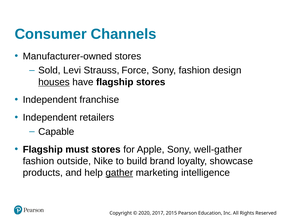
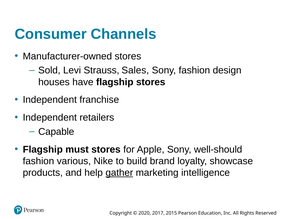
Force: Force -> Sales
houses underline: present -> none
well-gather: well-gather -> well-should
outside: outside -> various
